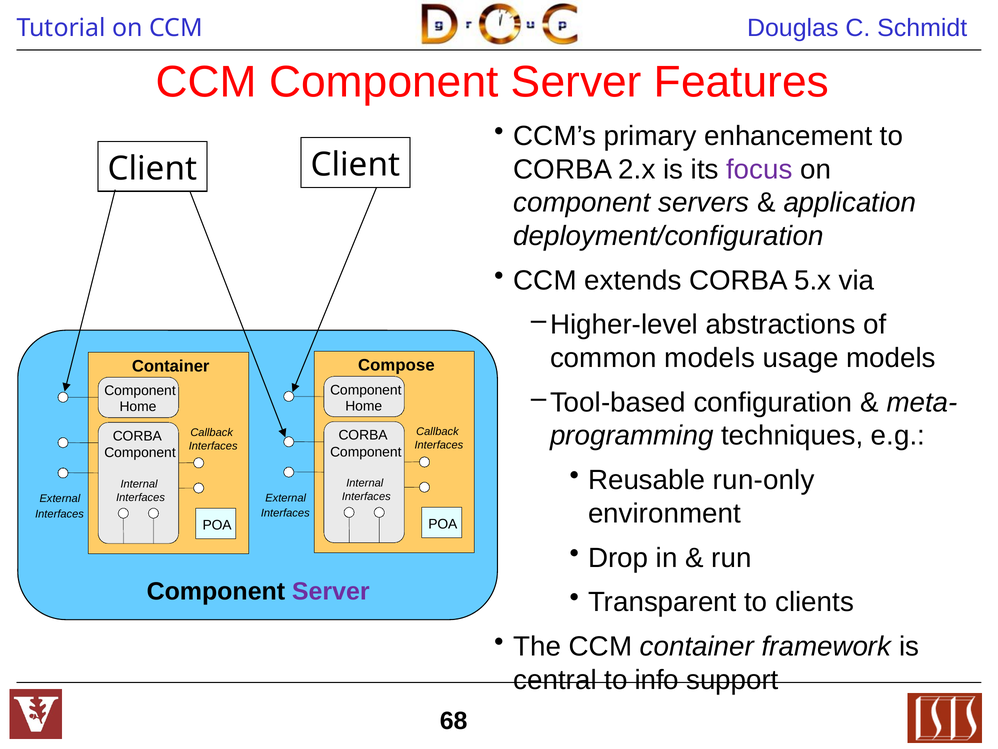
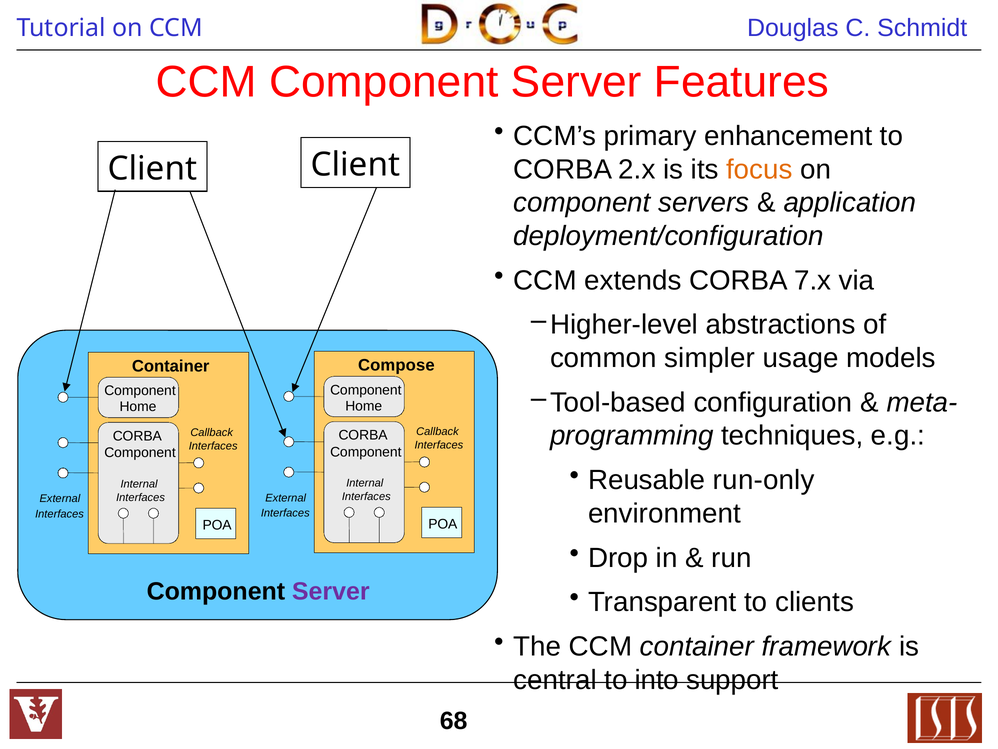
focus colour: purple -> orange
5.x: 5.x -> 7.x
common models: models -> simpler
info: info -> into
